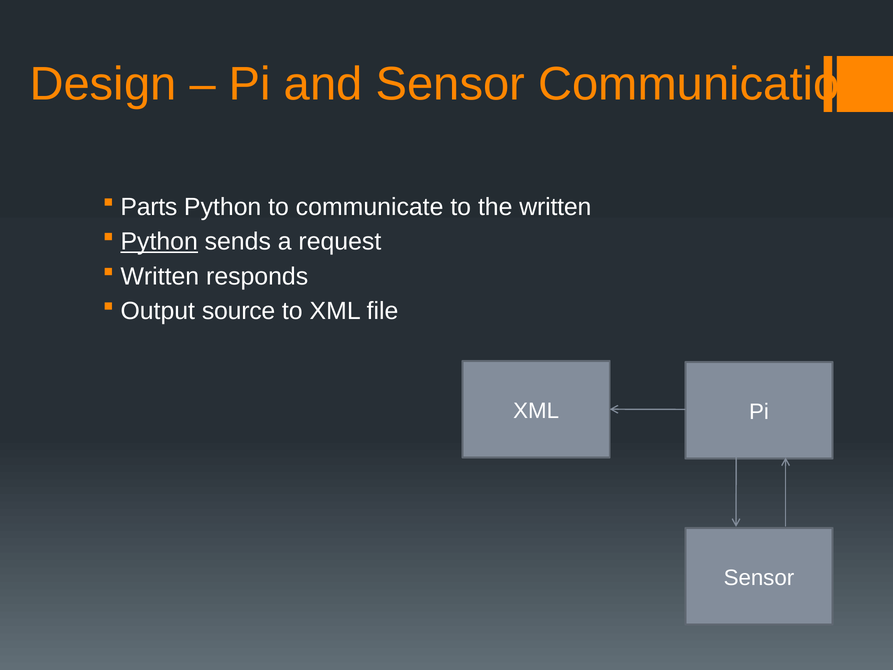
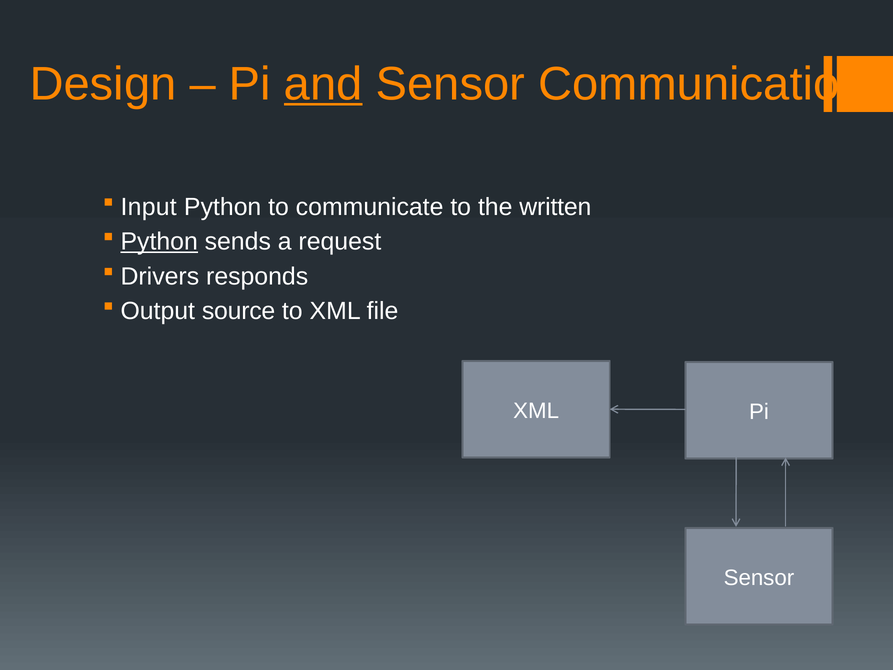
and underline: none -> present
Parts: Parts -> Input
Written at (160, 276): Written -> Drivers
